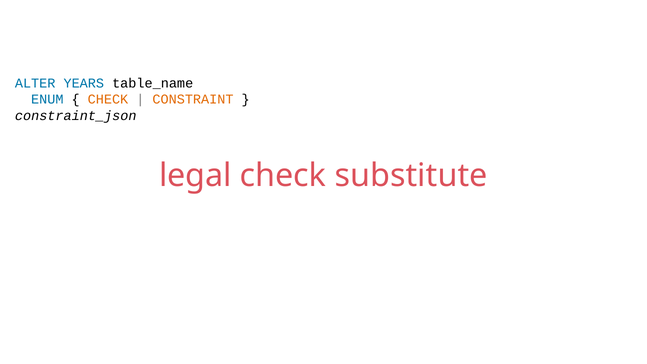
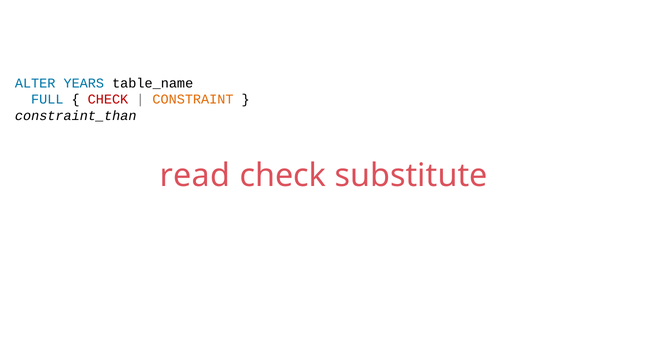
ENUM: ENUM -> FULL
CHECK at (108, 99) colour: orange -> red
constraint_json: constraint_json -> constraint_than
legal: legal -> read
